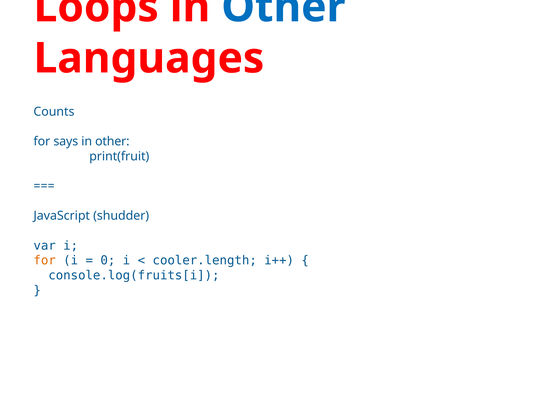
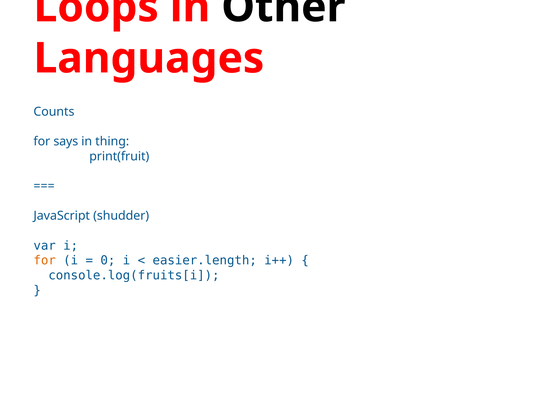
Other at (283, 7) colour: blue -> black
other at (112, 141): other -> thing
cooler.length: cooler.length -> easier.length
